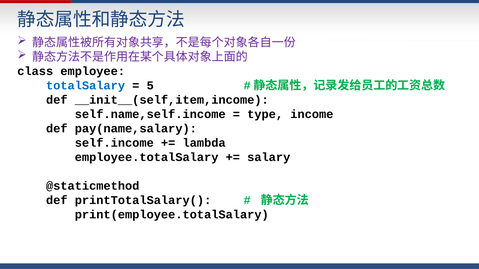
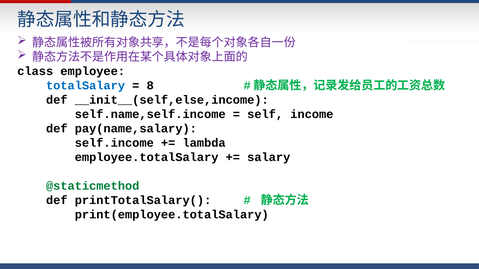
5: 5 -> 8
__init__(self,item,income: __init__(self,item,income -> __init__(self,else,income
type: type -> self
@staticmethod colour: black -> green
